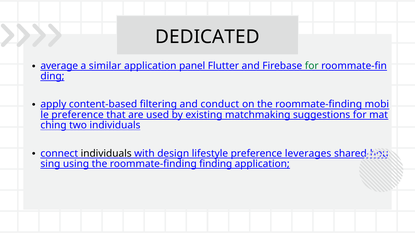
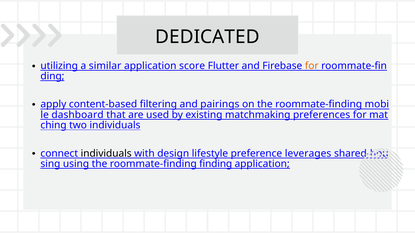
average: average -> utilizing
panel: panel -> score
for at (312, 66) colour: green -> orange
conduct: conduct -> pairings
preference at (78, 115): preference -> dashboard
suggestions: suggestions -> preferences
